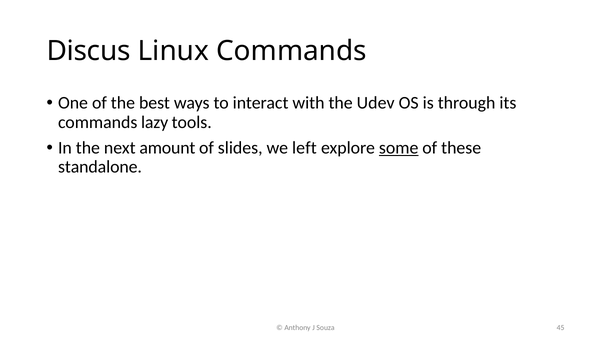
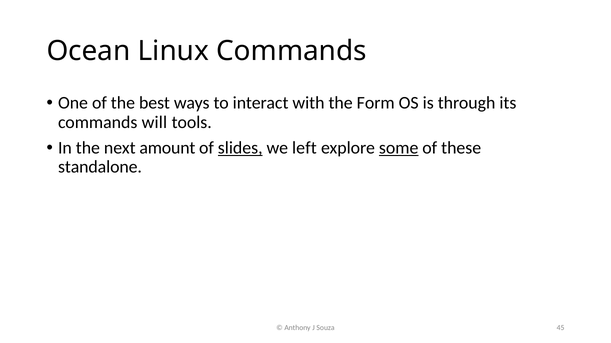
Discus: Discus -> Ocean
Udev: Udev -> Form
lazy: lazy -> will
slides underline: none -> present
